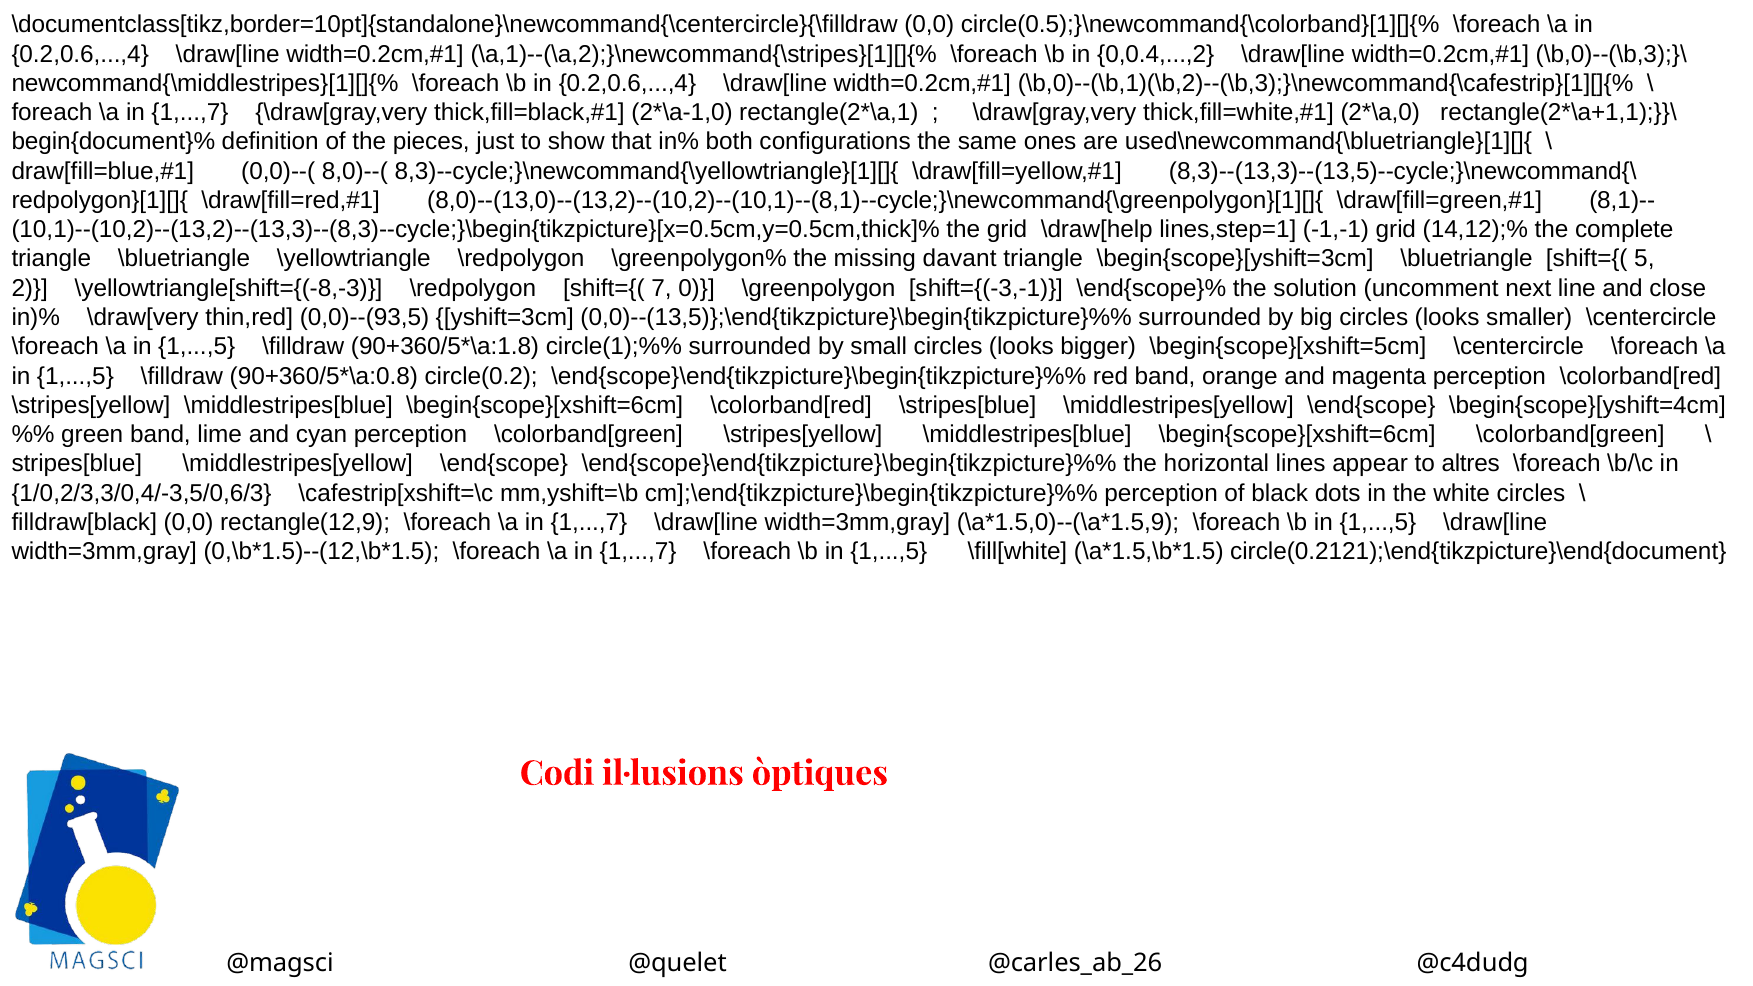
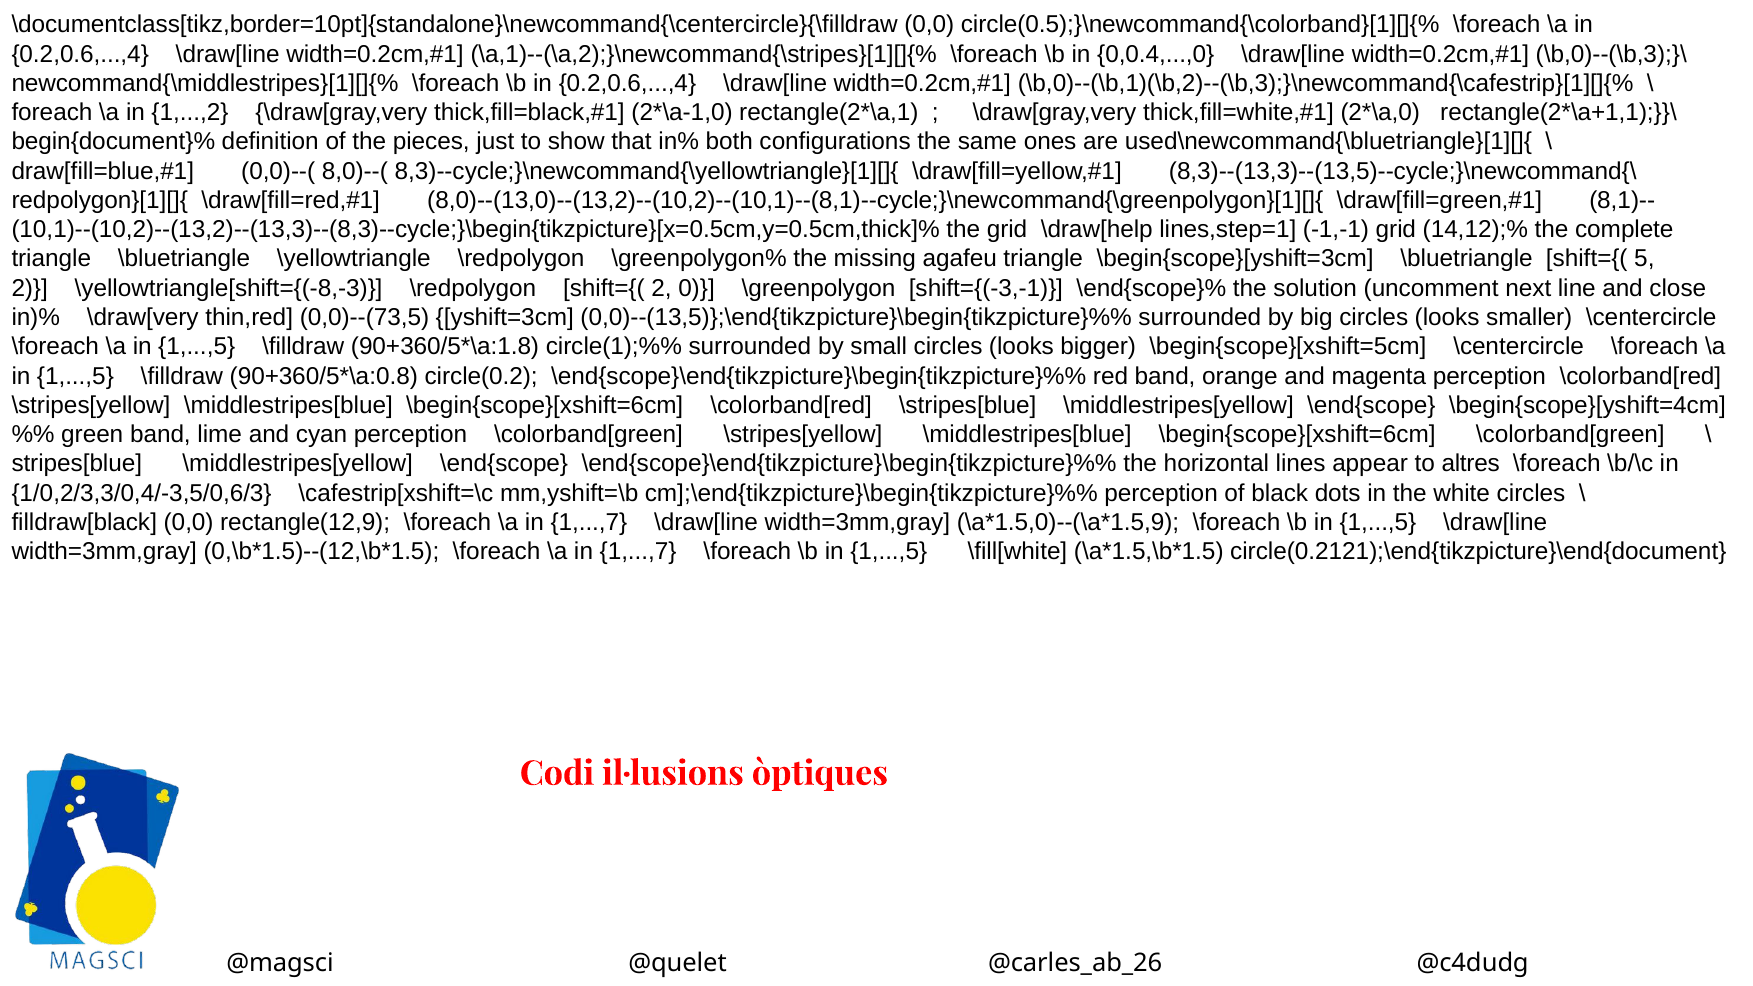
0,0.4,...,2: 0,0.4,...,2 -> 0,0.4,...,0
1,...,7 at (190, 113): 1,...,7 -> 1,...,2
davant: davant -> agafeu
shift={( 7: 7 -> 2
0,0)--(93,5: 0,0)--(93,5 -> 0,0)--(73,5
